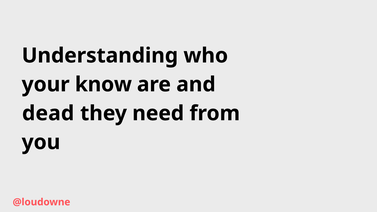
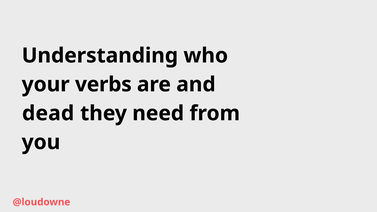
know: know -> verbs
